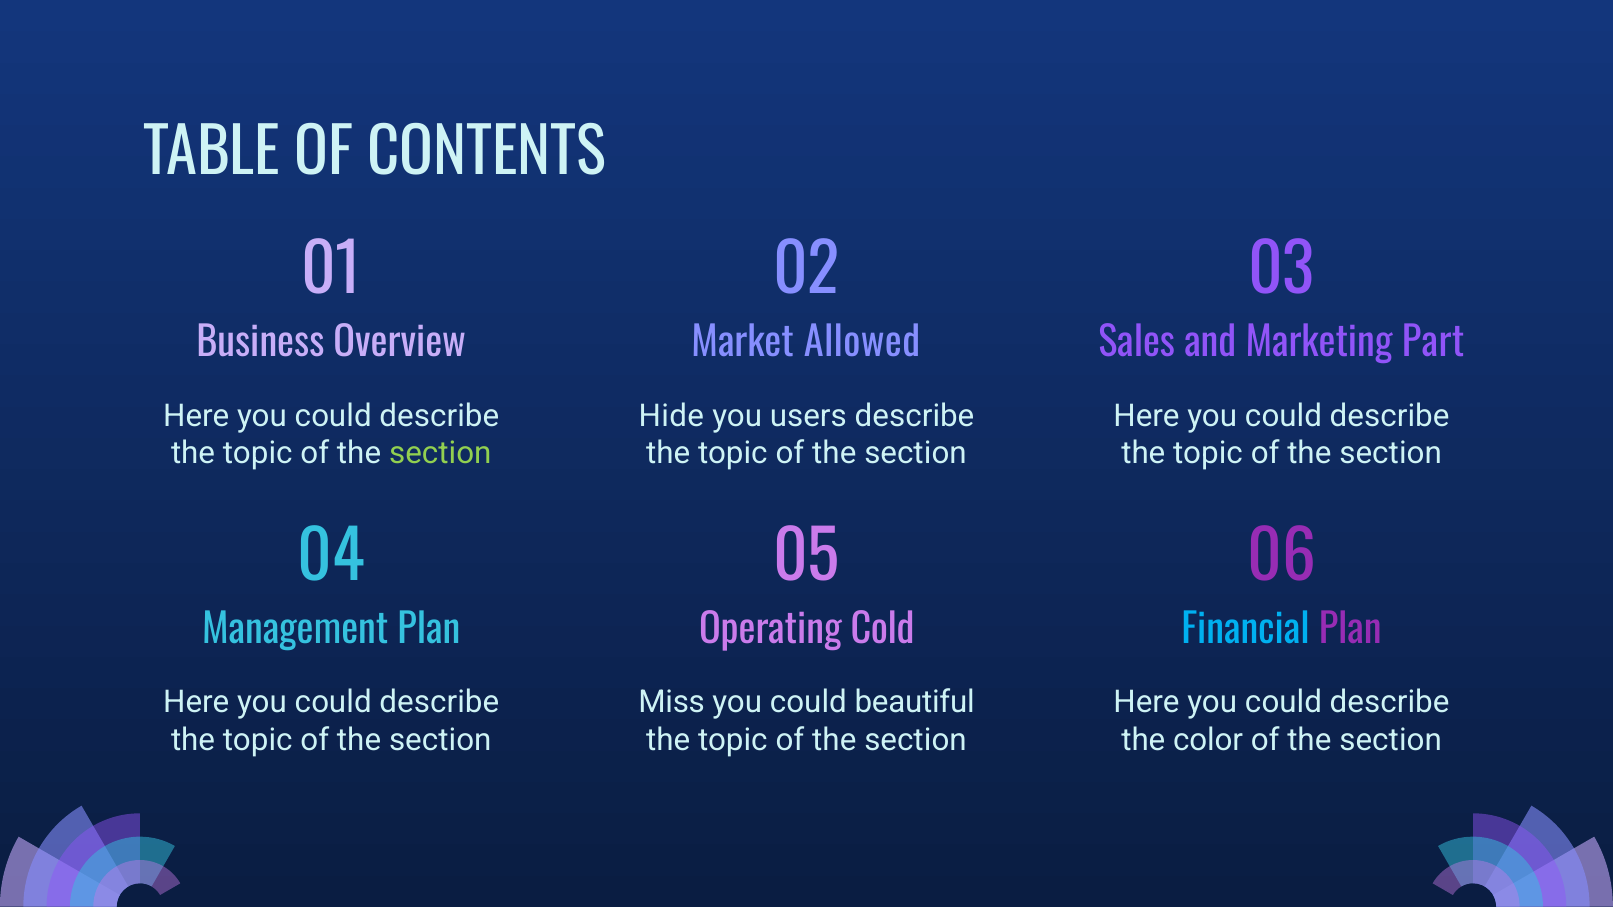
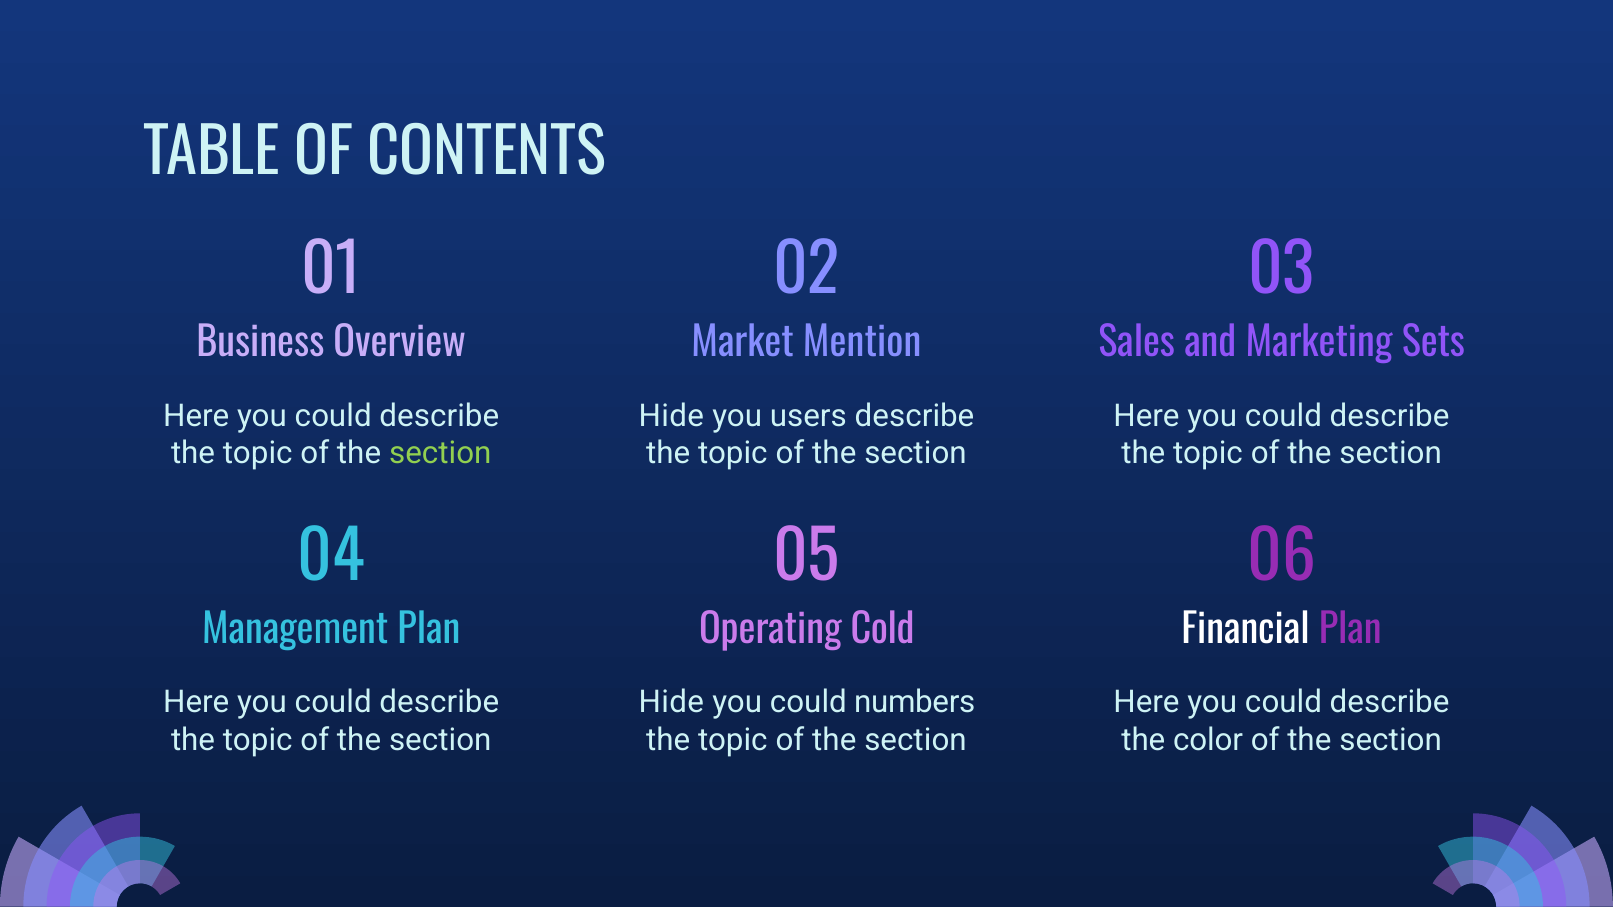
Allowed: Allowed -> Mention
Part: Part -> Sets
Financial colour: light blue -> white
Miss at (672, 702): Miss -> Hide
beautiful: beautiful -> numbers
